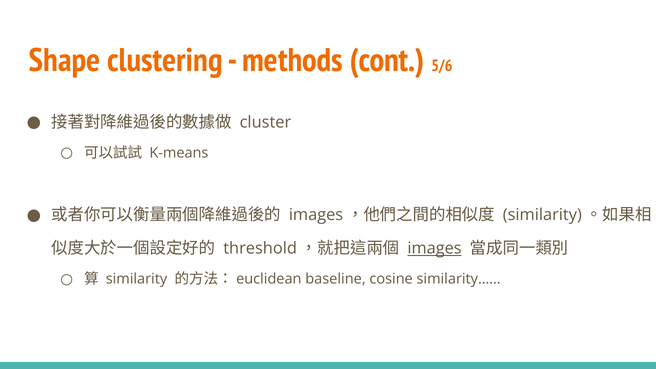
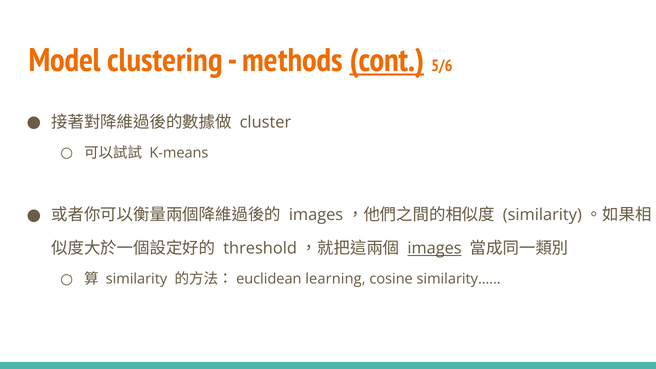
Shape: Shape -> Model
cont underline: none -> present
baseline: baseline -> learning
